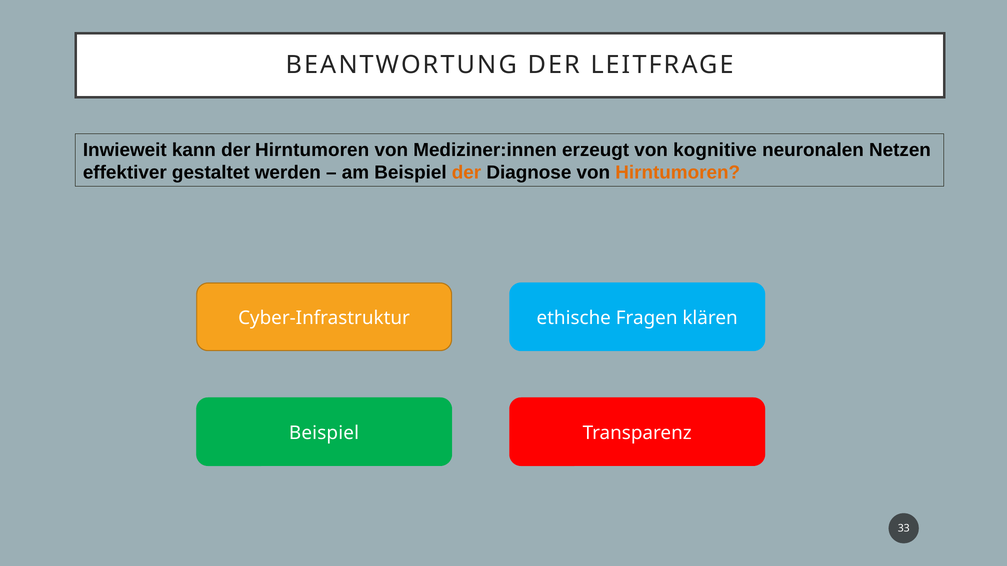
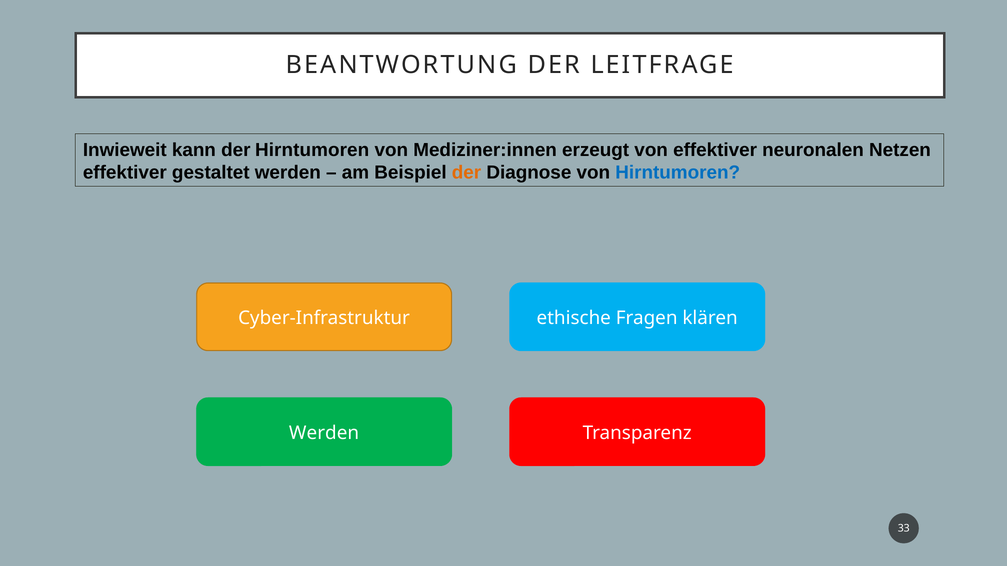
von kognitive: kognitive -> effektiver
Hirntumoren at (678, 173) colour: orange -> blue
Beispiel at (324, 433): Beispiel -> Werden
